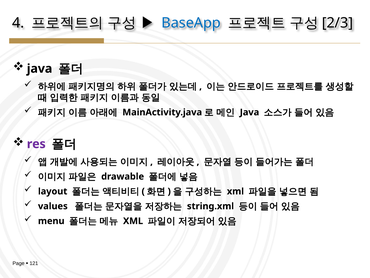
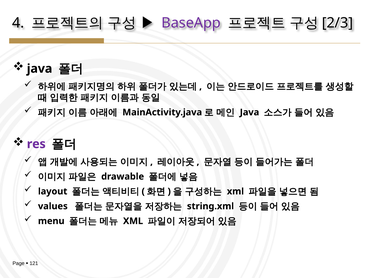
BaseApp colour: blue -> purple
